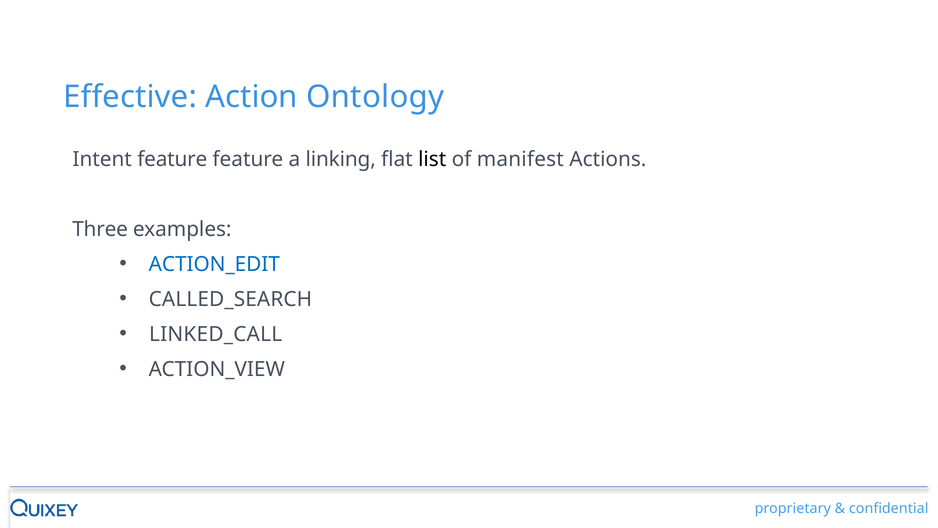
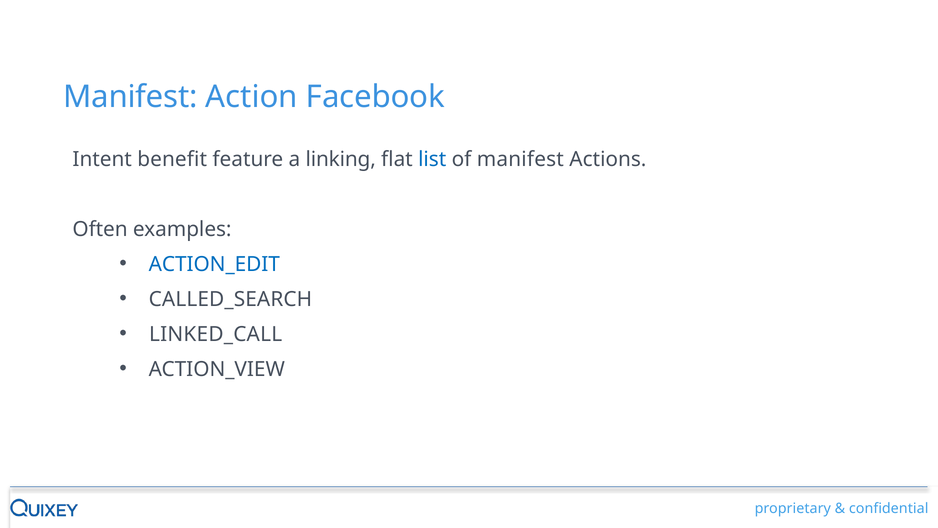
Effective at (130, 97): Effective -> Manifest
Ontology: Ontology -> Facebook
Intent feature: feature -> benefit
list colour: black -> blue
Three: Three -> Often
